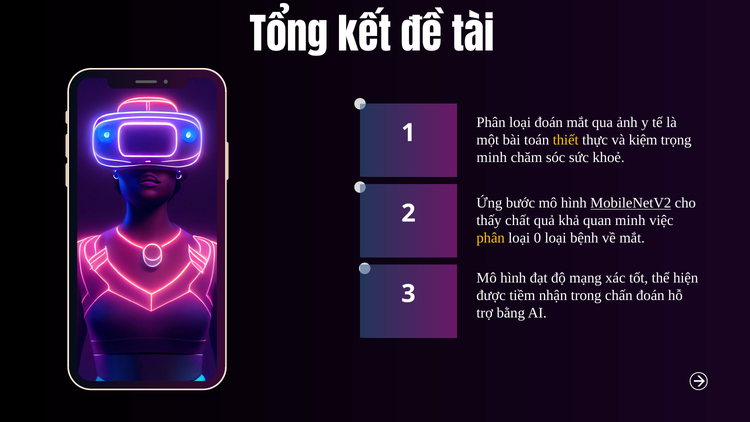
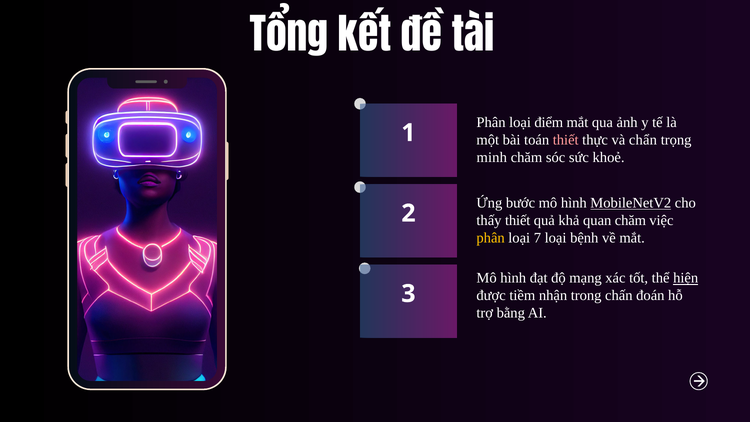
loại đoán: đoán -> điểm
thiết at (566, 140) colour: yellow -> pink
kiệm: kiệm -> chẩn
thấy chất: chất -> thiết
quan minh: minh -> chăm
0: 0 -> 7
hiện underline: none -> present
